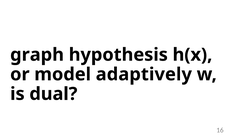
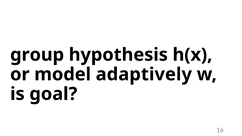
graph: graph -> group
dual: dual -> goal
